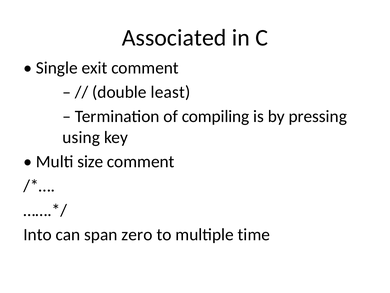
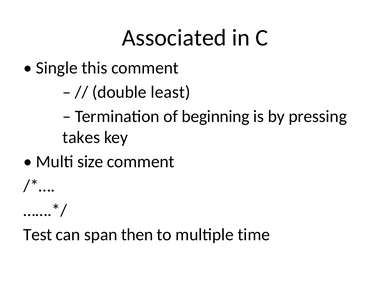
exit: exit -> this
compiling: compiling -> beginning
using: using -> takes
Into: Into -> Test
zero: zero -> then
